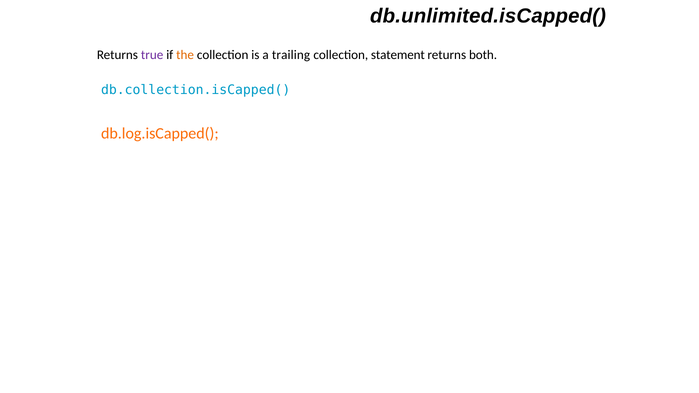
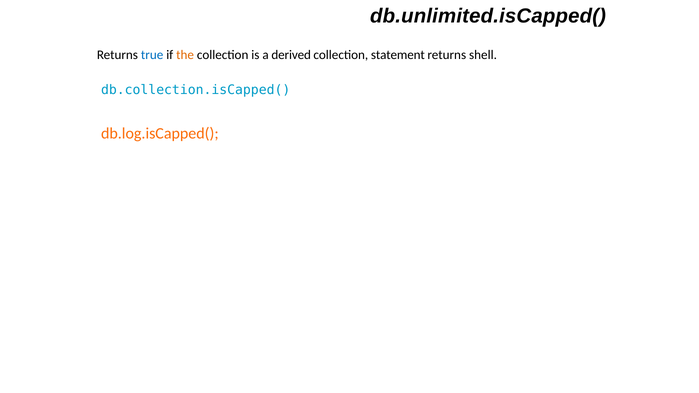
true colour: purple -> blue
trailing: trailing -> derived
both: both -> shell
